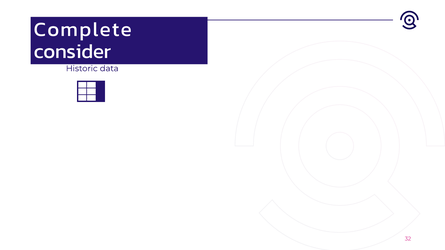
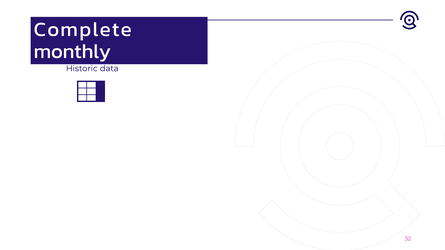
consider: consider -> monthly
